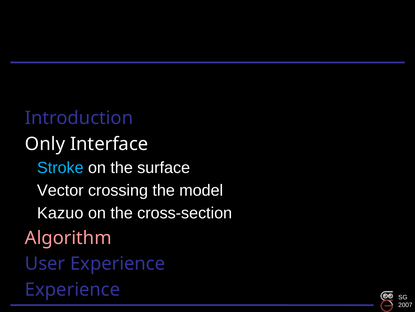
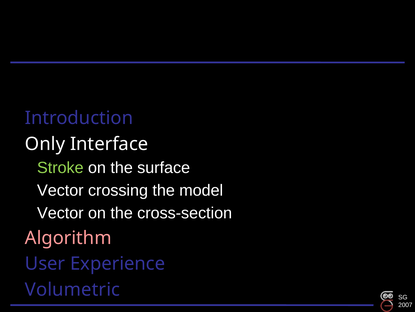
Stroke colour: light blue -> light green
Kazuo at (60, 213): Kazuo -> Vector
Experience at (73, 289): Experience -> Volumetric
